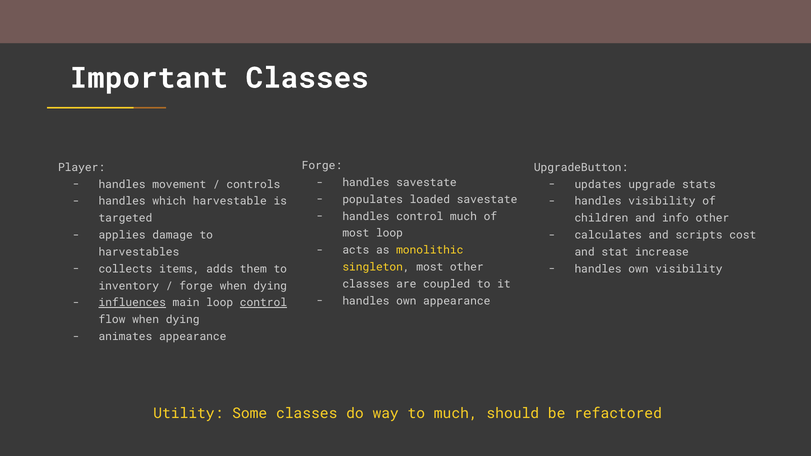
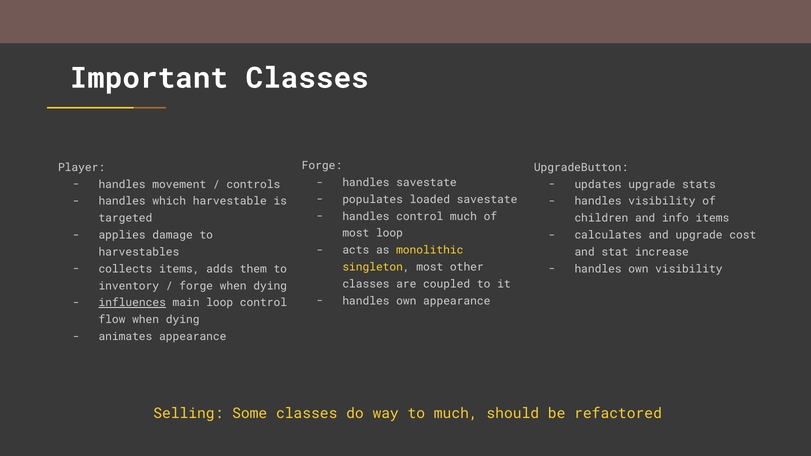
info other: other -> items
and scripts: scripts -> upgrade
control at (263, 303) underline: present -> none
Utility: Utility -> Selling
